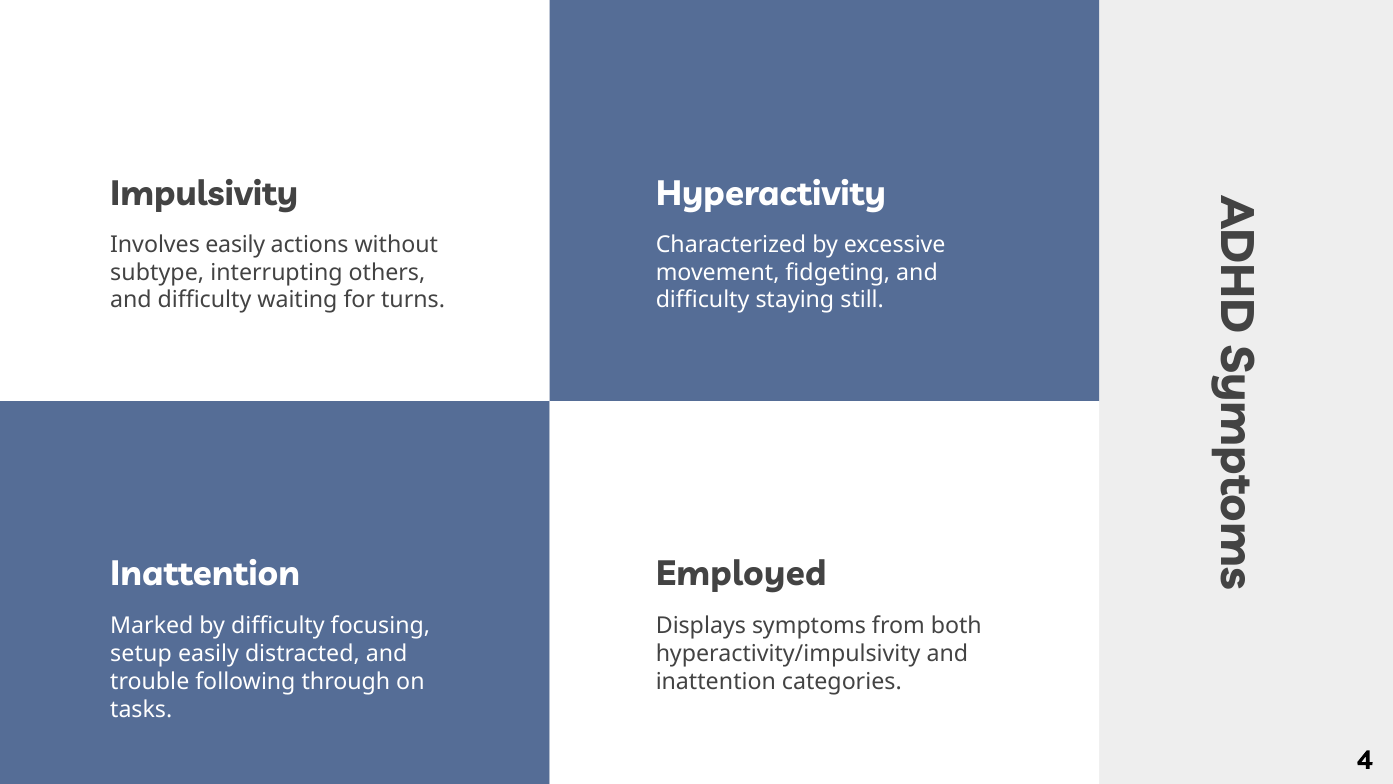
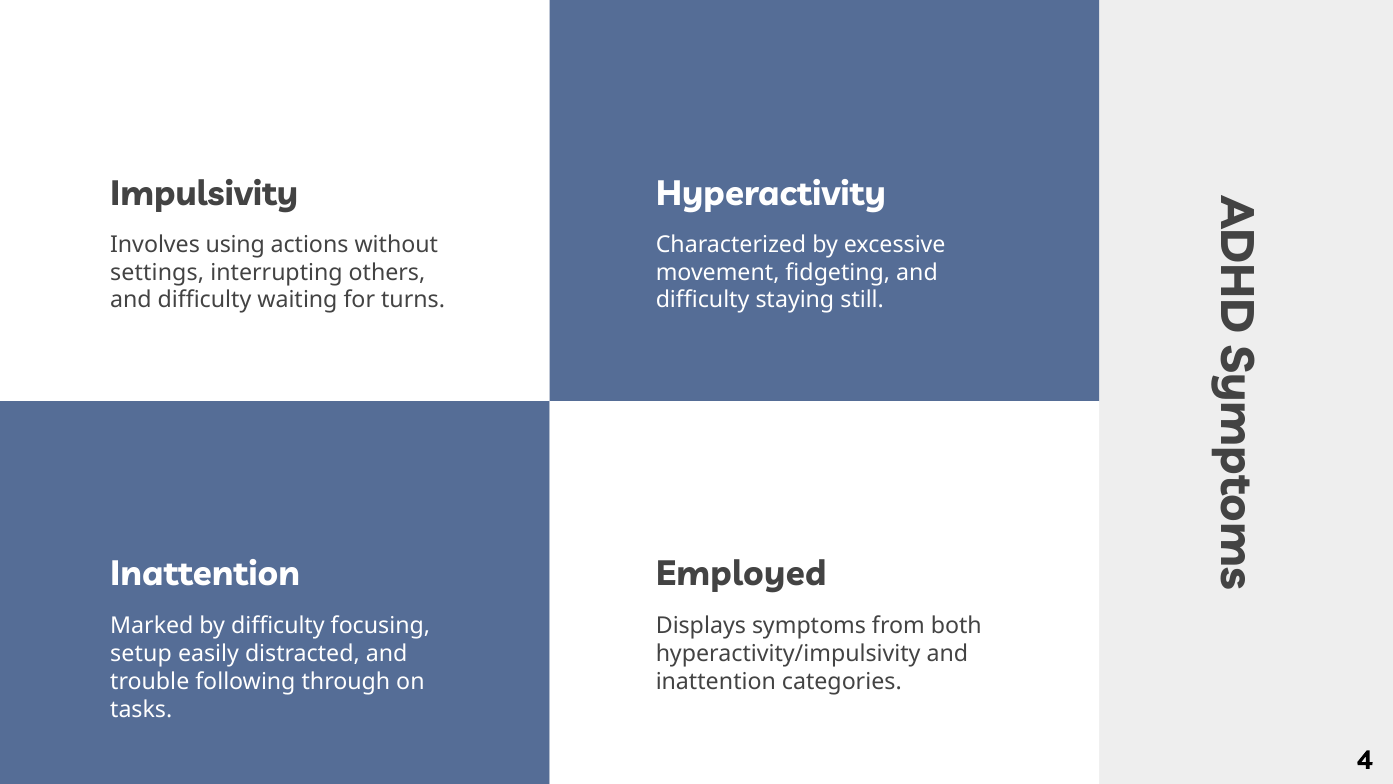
Involves easily: easily -> using
subtype: subtype -> settings
